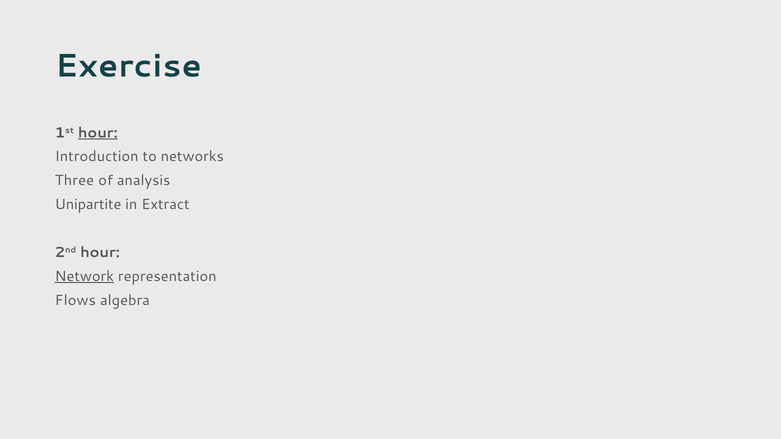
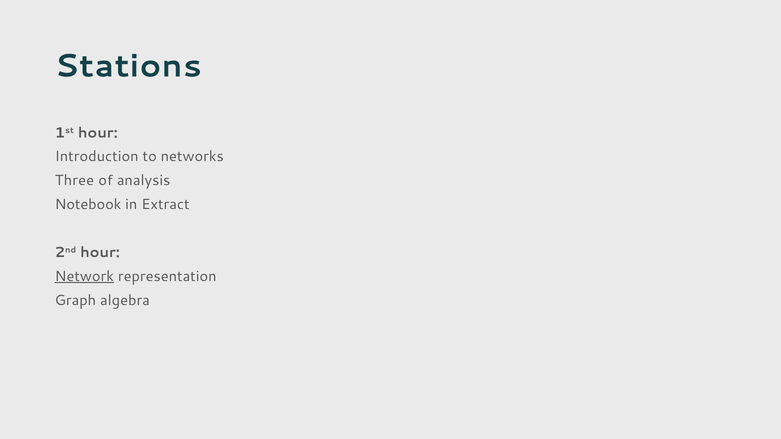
Exercise: Exercise -> Stations
hour at (98, 133) underline: present -> none
Unipartite: Unipartite -> Notebook
Flows: Flows -> Graph
